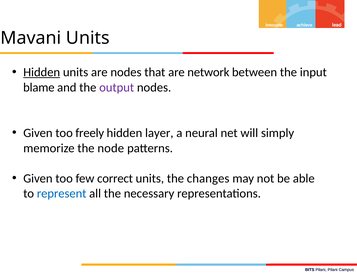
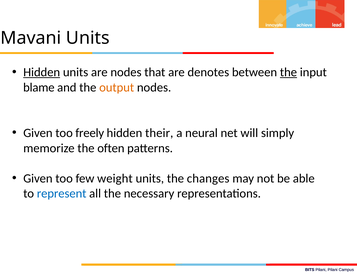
network: network -> denotes
the at (288, 72) underline: none -> present
output colour: purple -> orange
layer: layer -> their
node: node -> often
correct: correct -> weight
